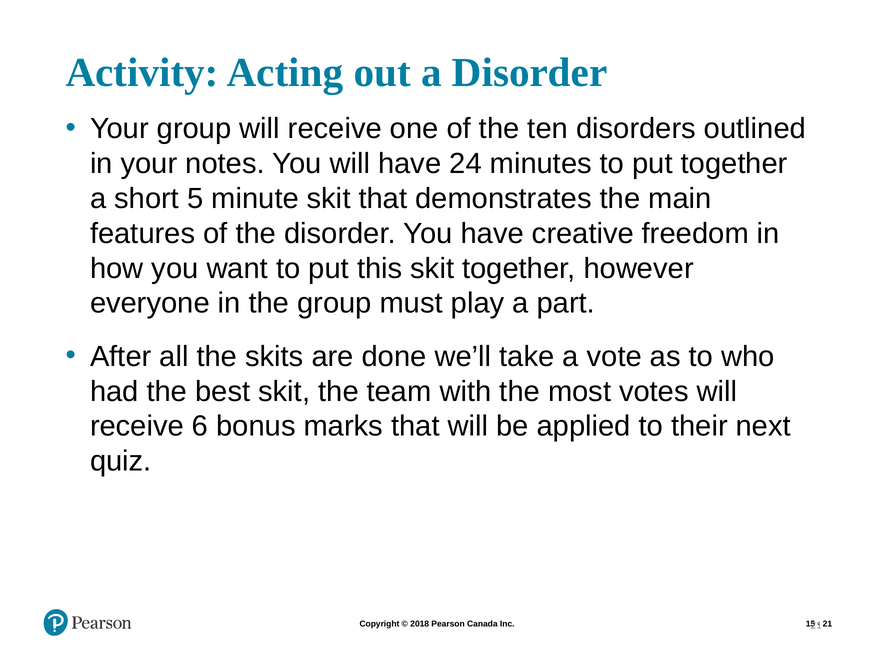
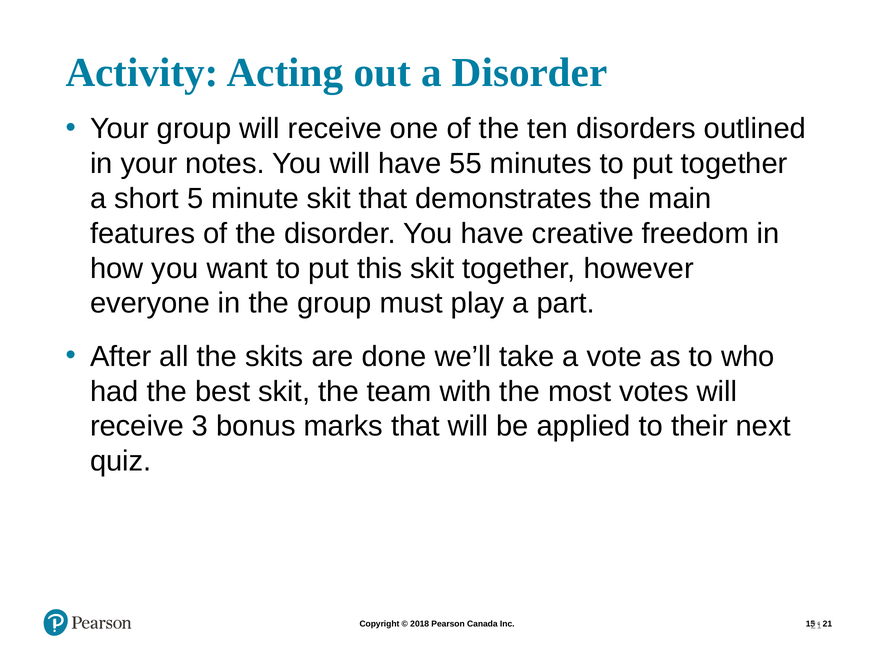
24: 24 -> 55
6: 6 -> 3
